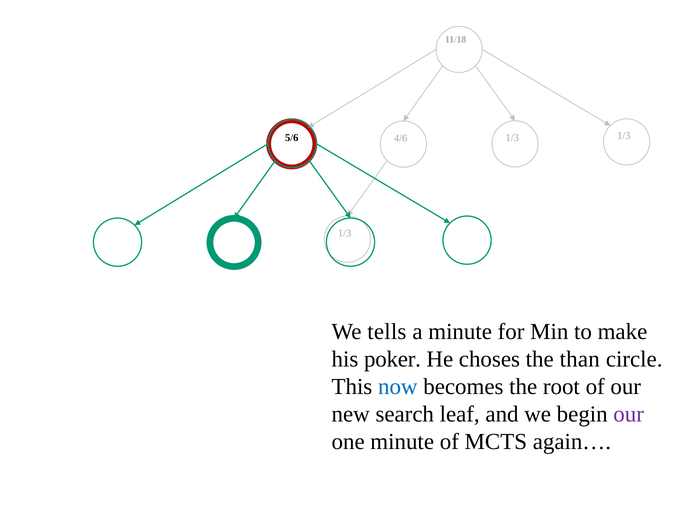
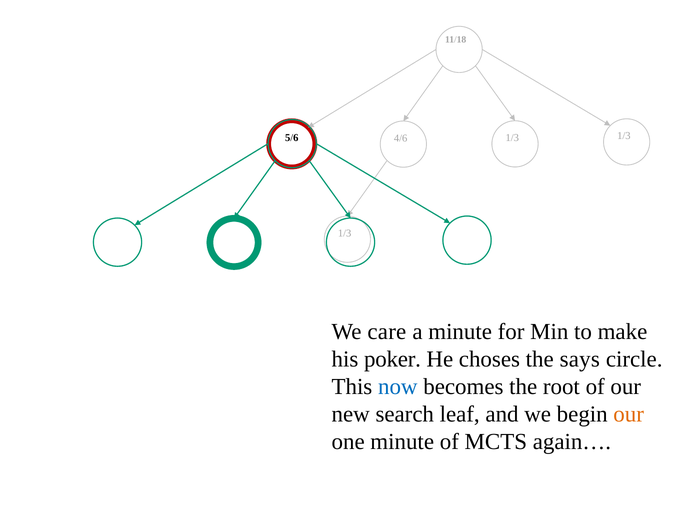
tells: tells -> care
than: than -> says
our at (629, 414) colour: purple -> orange
